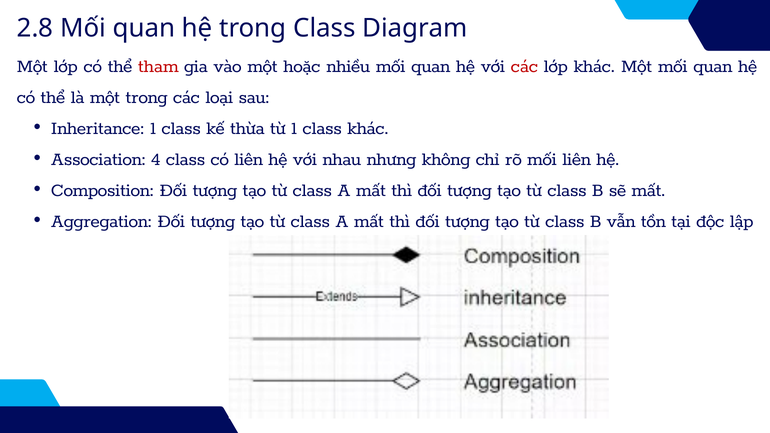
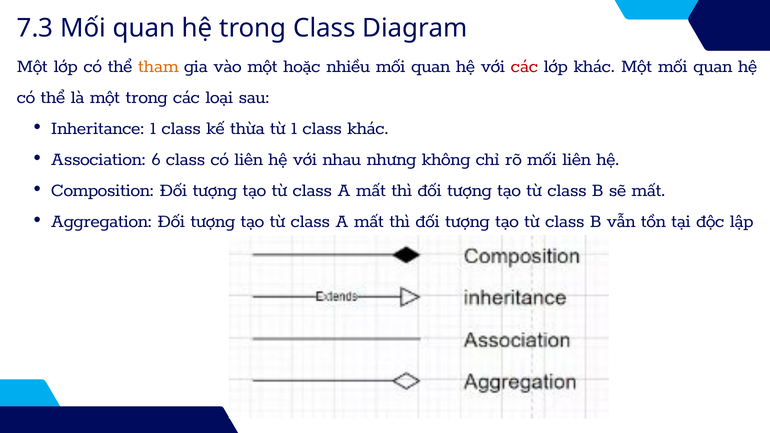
2.8: 2.8 -> 7.3
tham colour: red -> orange
4: 4 -> 6
